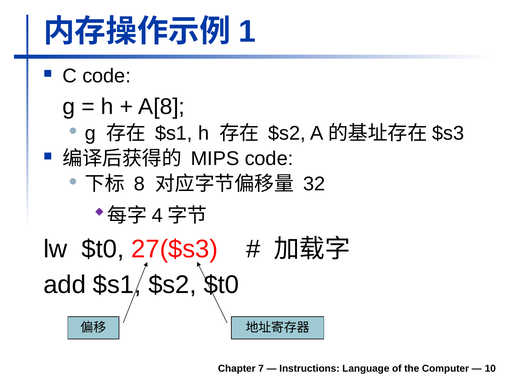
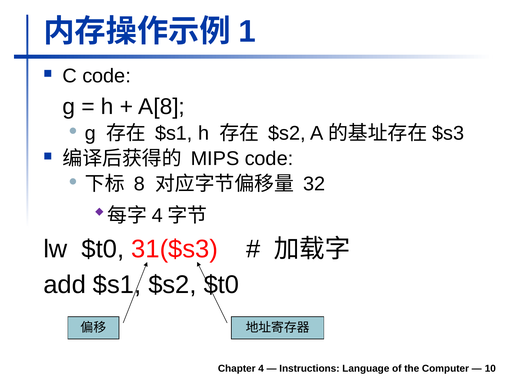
27($s3: 27($s3 -> 31($s3
Chapter 7: 7 -> 4
